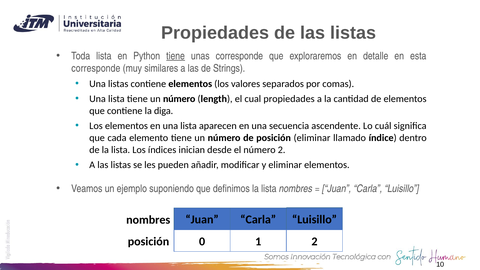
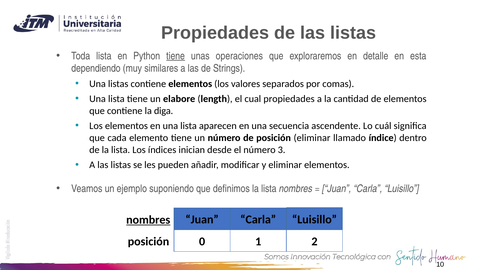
unas corresponde: corresponde -> operaciones
corresponde at (96, 69): corresponde -> dependiendo
lista tiene un número: número -> elabore
número 2: 2 -> 3
nombres at (148, 220) underline: none -> present
